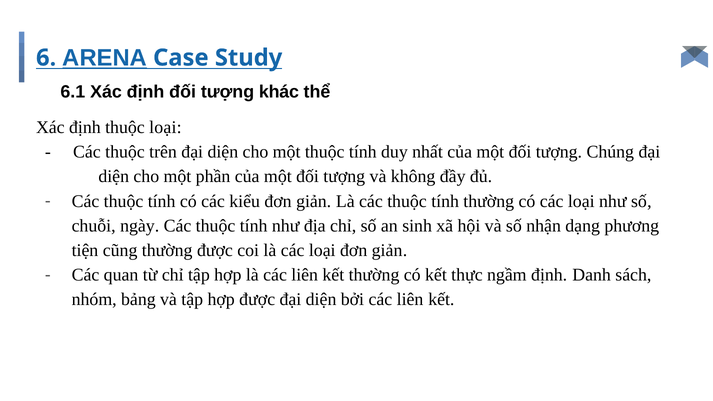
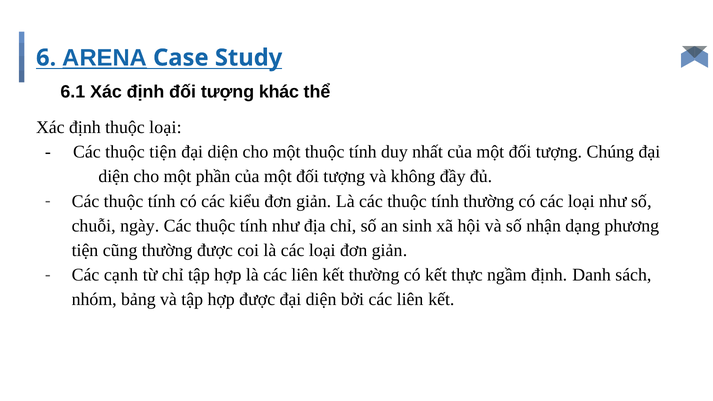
thuộc trên: trên -> tiện
quan: quan -> cạnh
